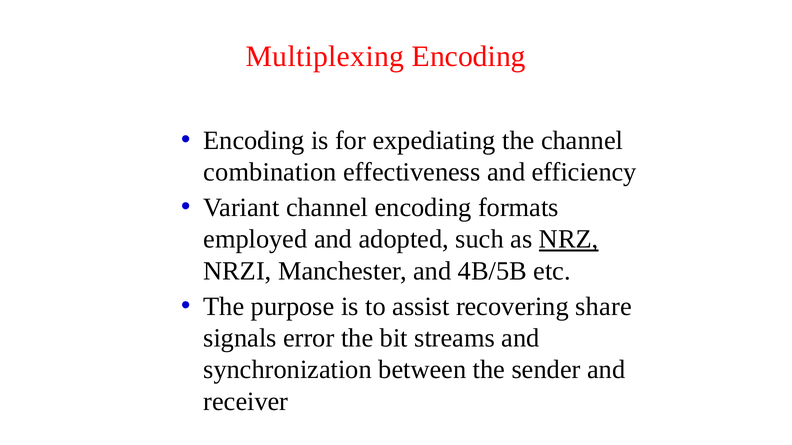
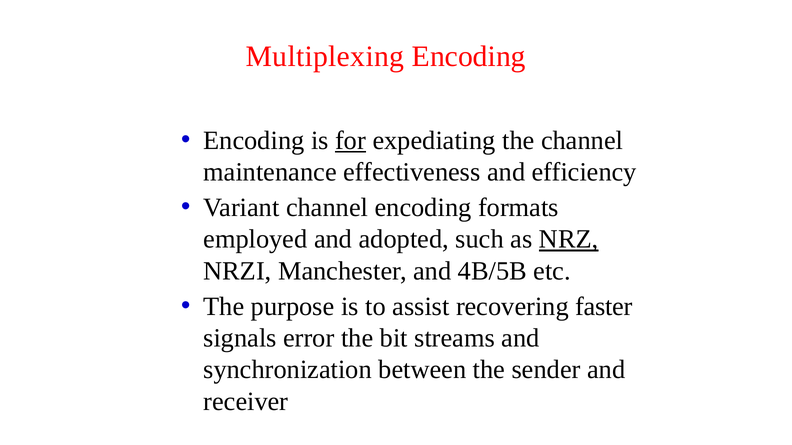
for underline: none -> present
combination: combination -> maintenance
share: share -> faster
